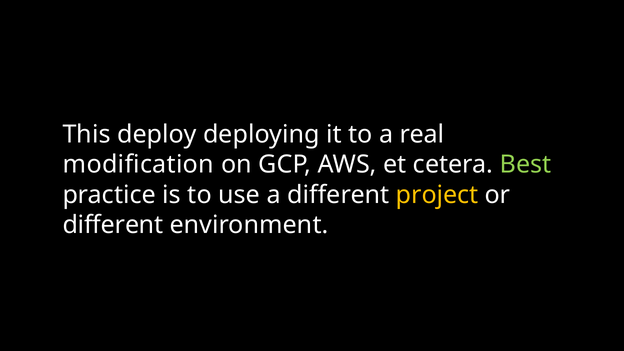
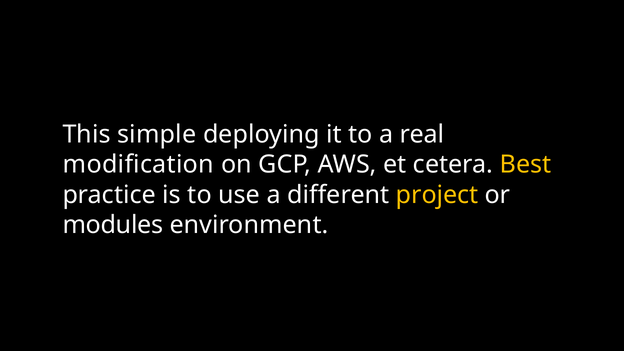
deploy: deploy -> simple
Best colour: light green -> yellow
different at (113, 225): different -> modules
